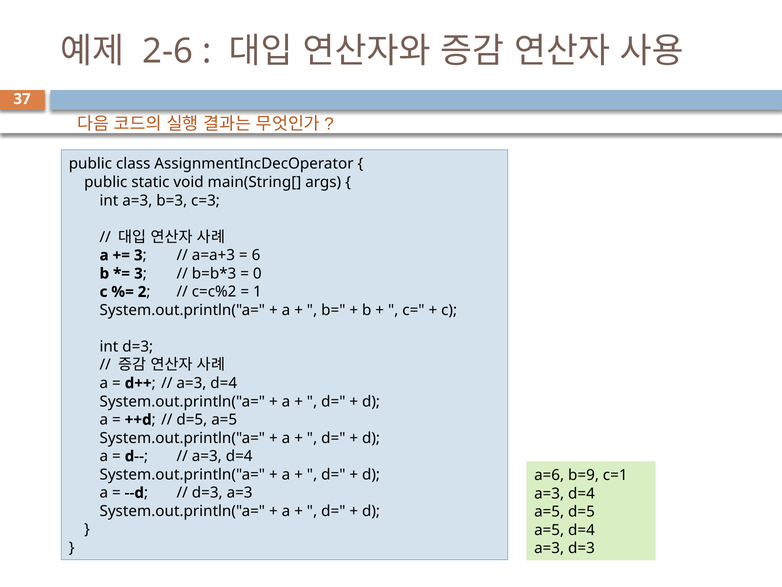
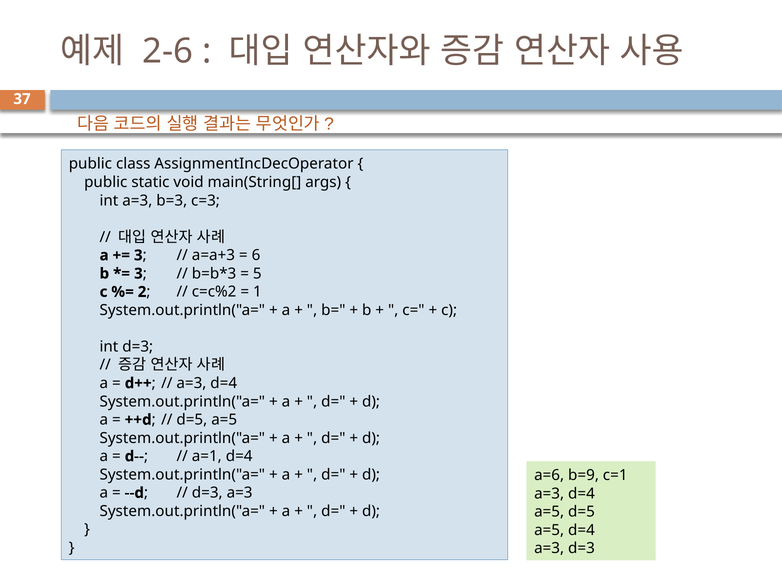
0: 0 -> 5
a=3 at (207, 456): a=3 -> a=1
